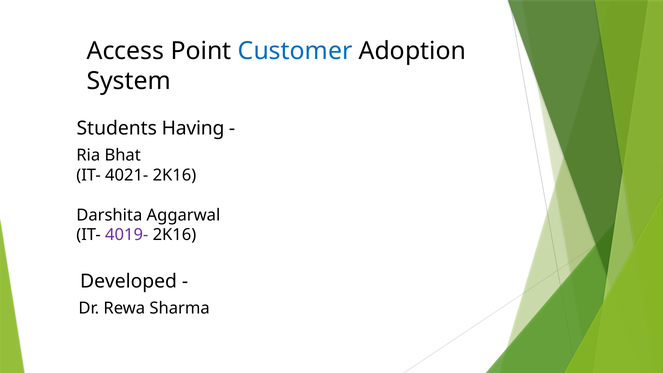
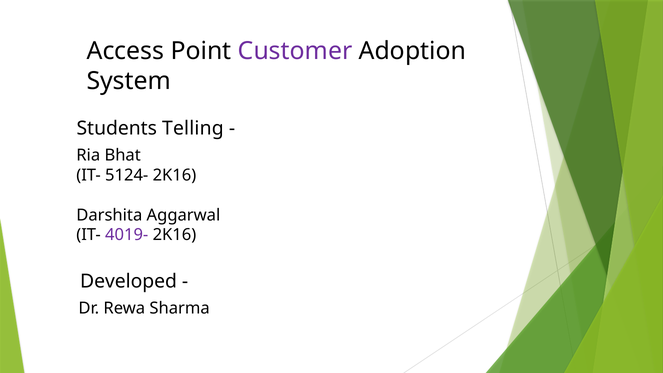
Customer colour: blue -> purple
Having: Having -> Telling
4021-: 4021- -> 5124-
